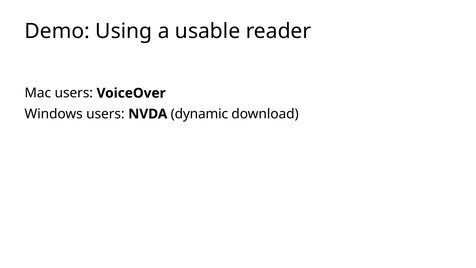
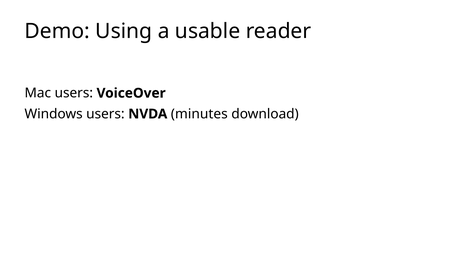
dynamic: dynamic -> minutes
